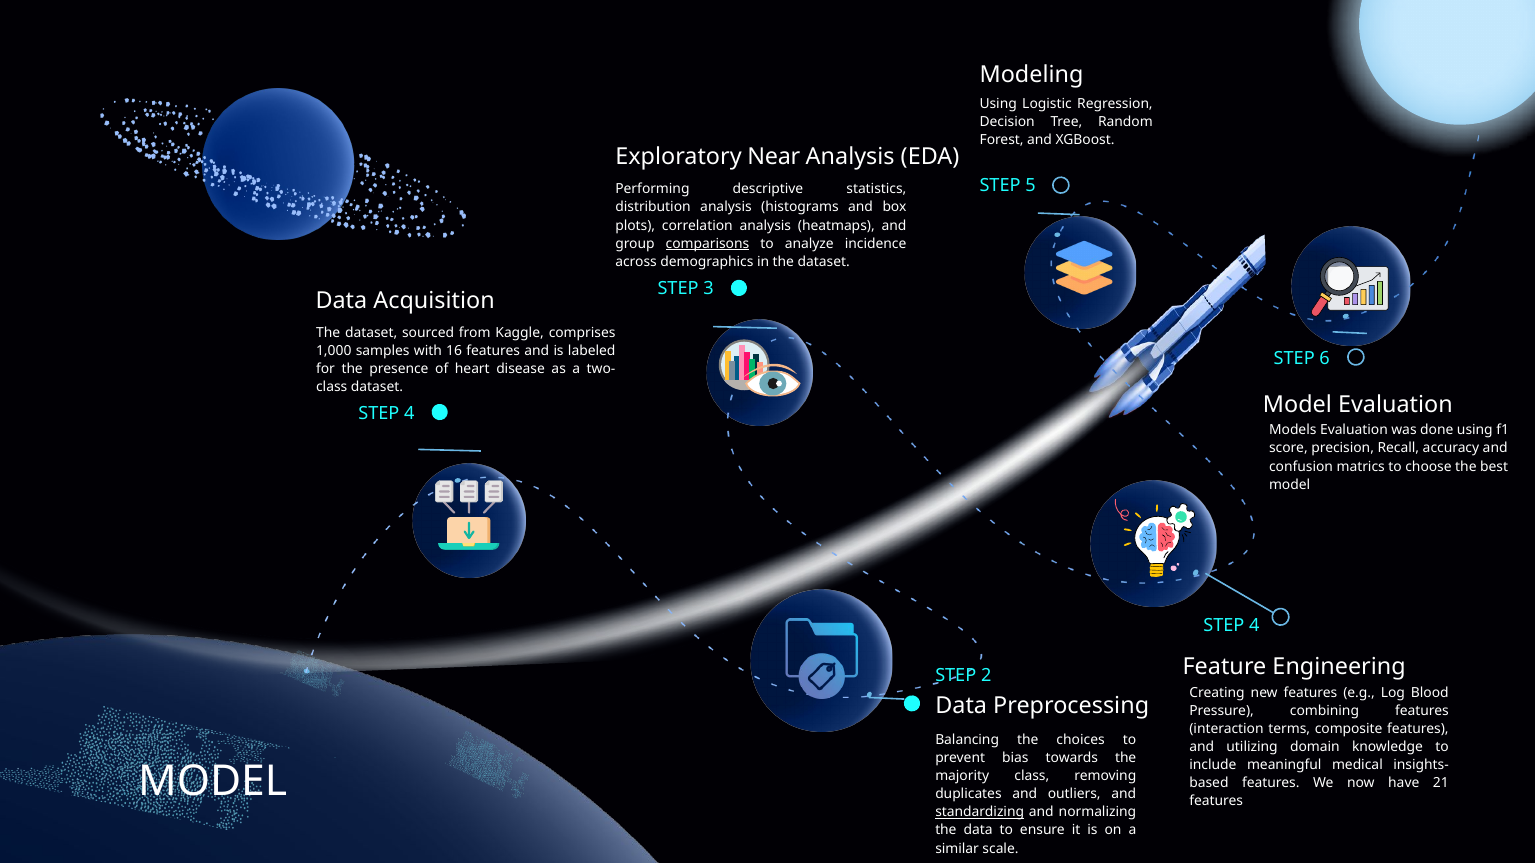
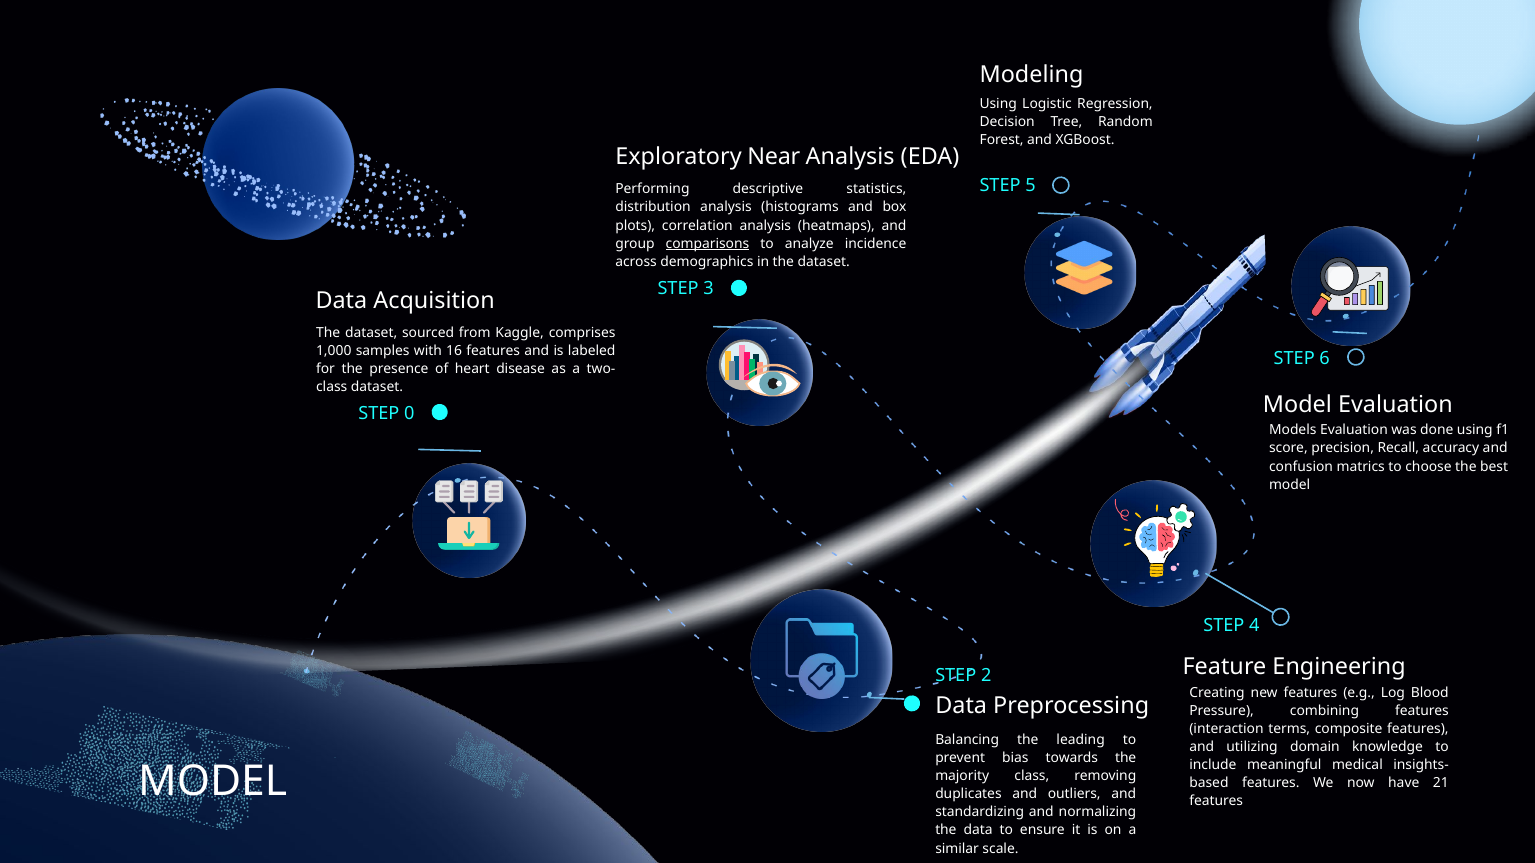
4 at (409, 413): 4 -> 0
choices: choices -> leading
standardizing underline: present -> none
